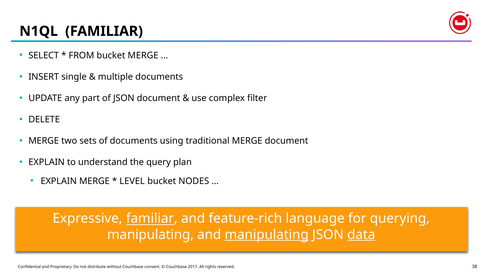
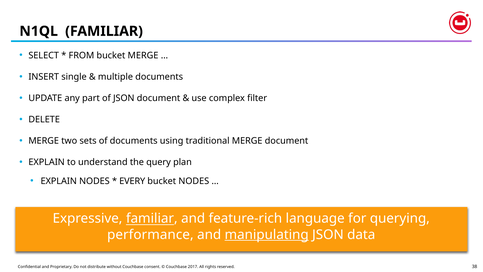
EXPLAIN MERGE: MERGE -> NODES
LEVEL: LEVEL -> EVERY
manipulating at (150, 234): manipulating -> performance
data underline: present -> none
